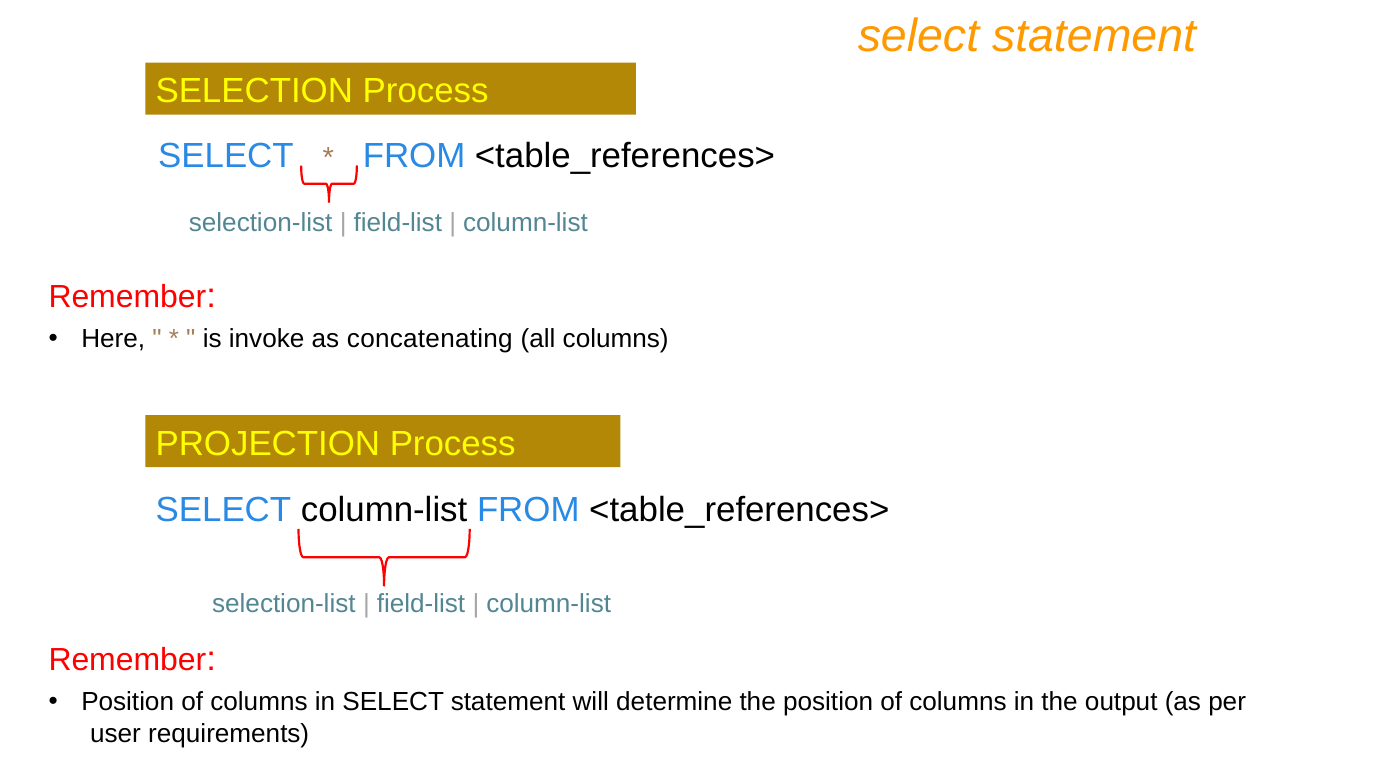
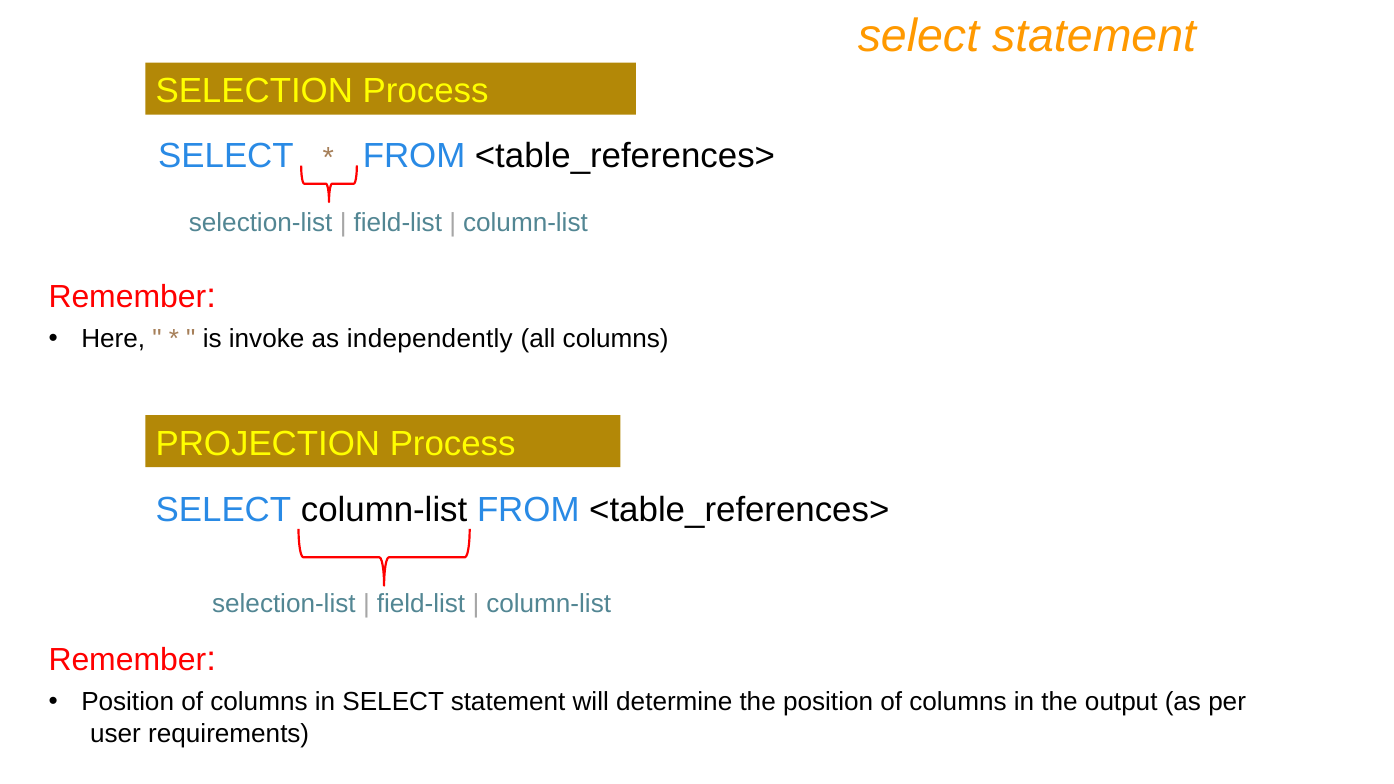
concatenating: concatenating -> independently
